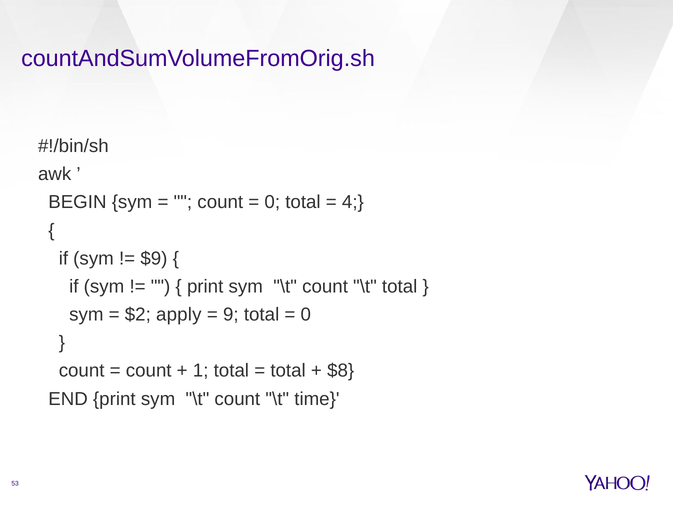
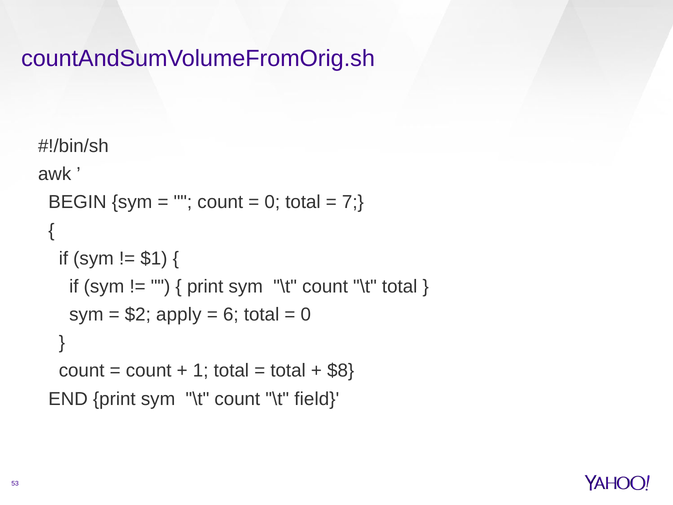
4: 4 -> 7
$9: $9 -> $1
9: 9 -> 6
time: time -> field
